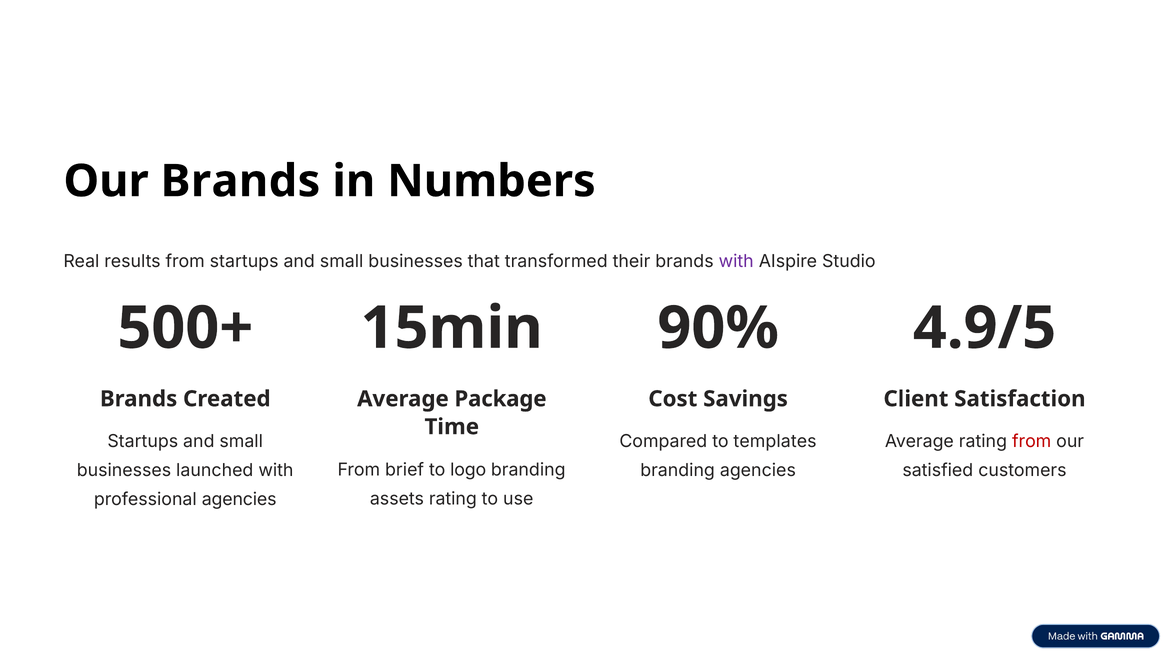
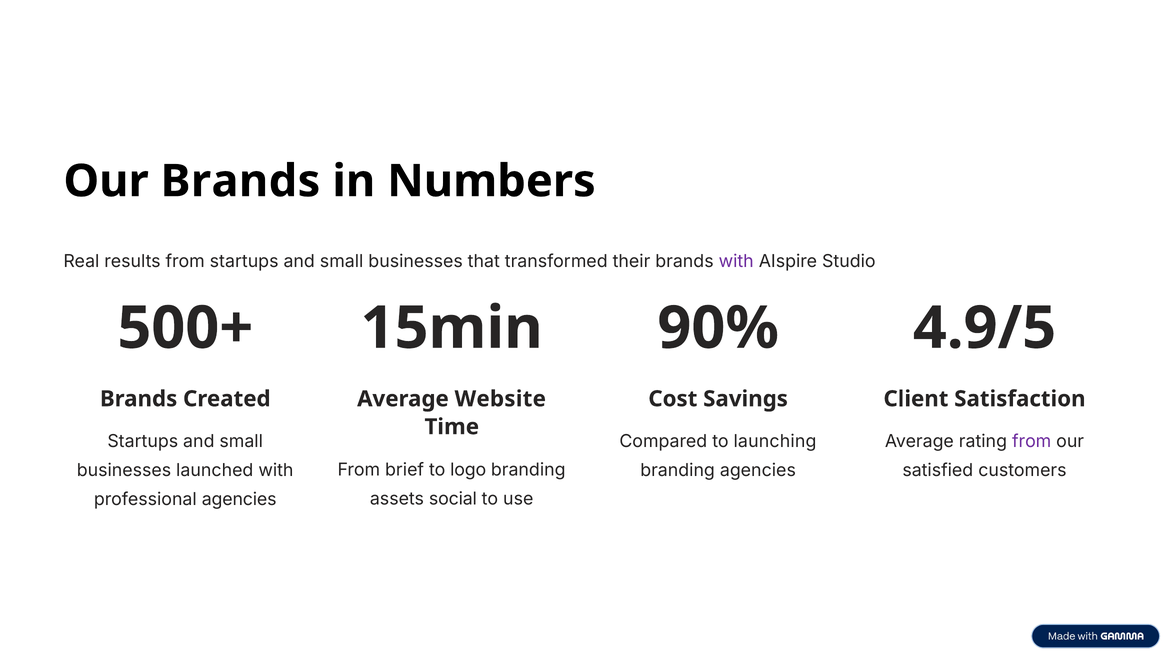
Package: Package -> Website
templates: templates -> launching
from at (1032, 442) colour: red -> purple
assets rating: rating -> social
